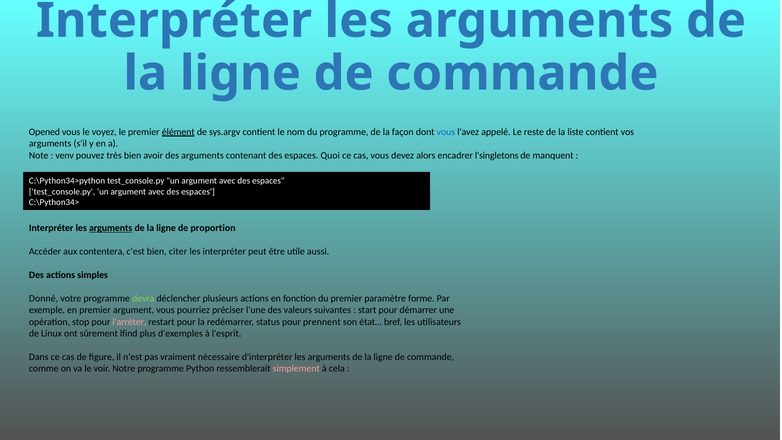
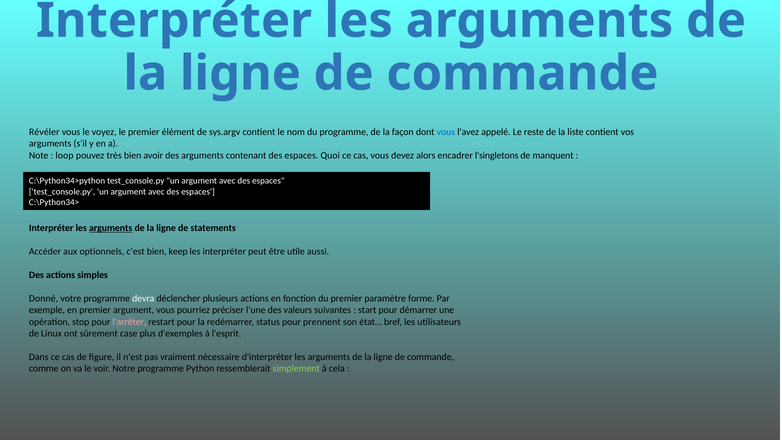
Opened: Opened -> Révéler
élément underline: present -> none
venv: venv -> loop
proportion: proportion -> statements
contentera: contentera -> optionnels
citer: citer -> keep
devra colour: light green -> white
lfind: lfind -> case
simplement colour: pink -> light green
